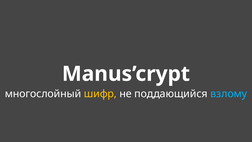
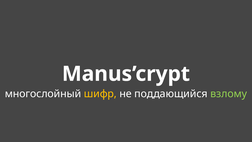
взлому colour: light blue -> light green
